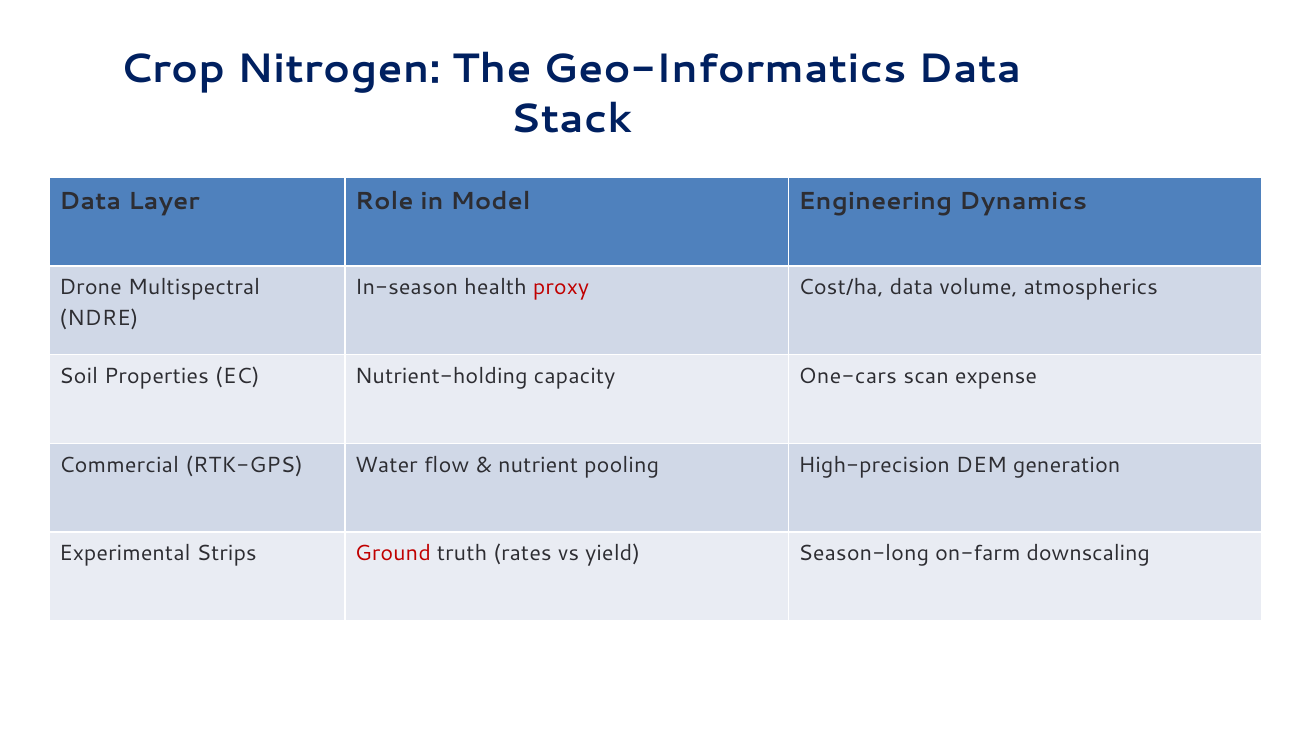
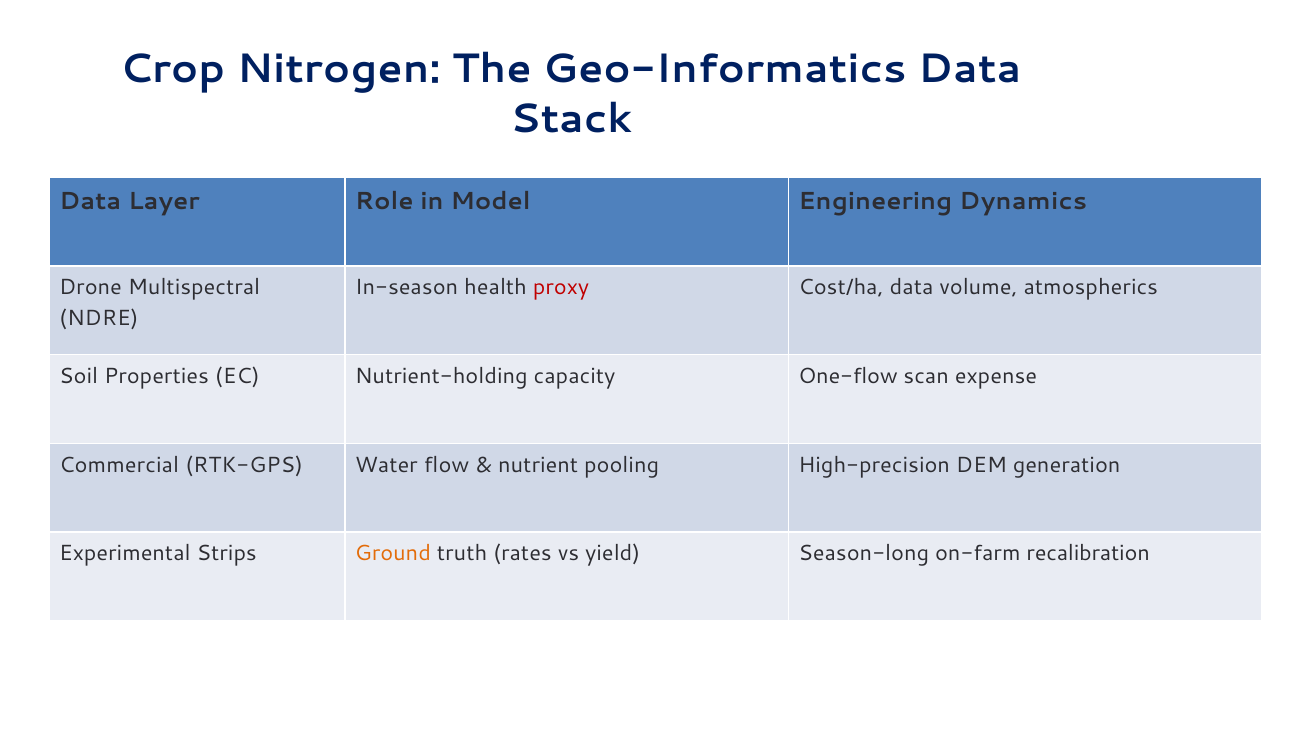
One-cars: One-cars -> One-flow
Ground colour: red -> orange
downscaling: downscaling -> recalibration
